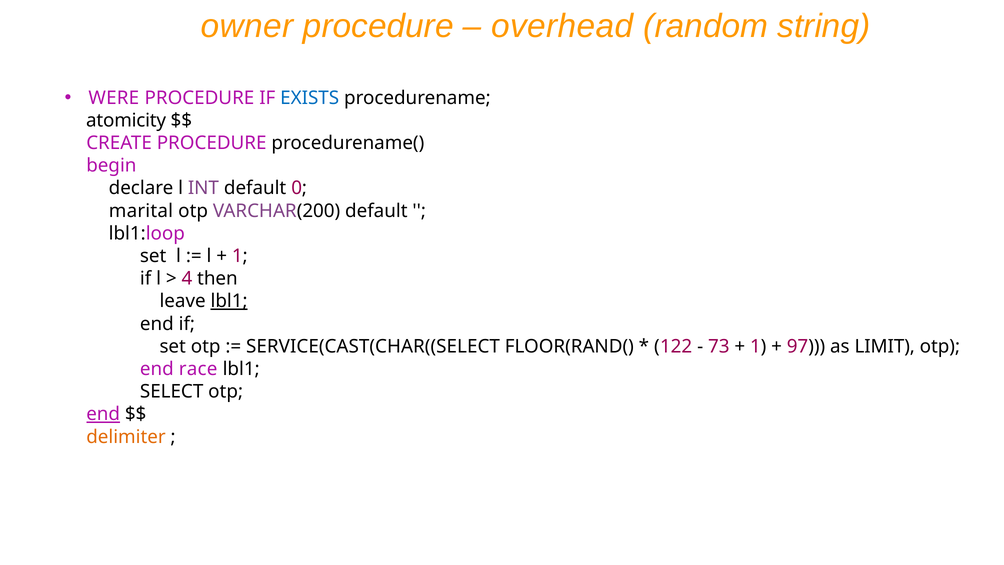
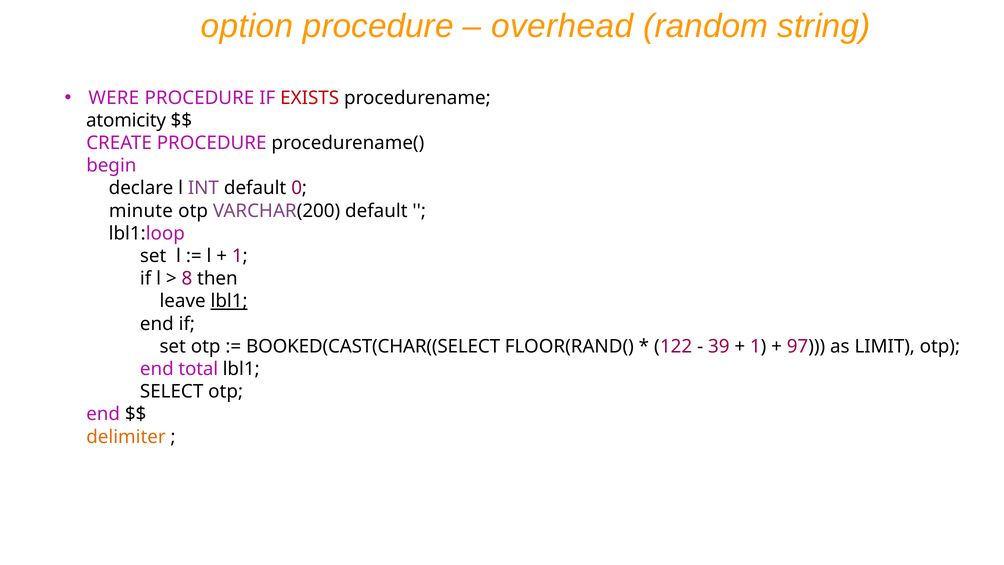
owner: owner -> option
EXISTS colour: blue -> red
marital: marital -> minute
4: 4 -> 8
SERVICE(CAST(CHAR((SELECT: SERVICE(CAST(CHAR((SELECT -> BOOKED(CAST(CHAR((SELECT
73: 73 -> 39
race: race -> total
end at (103, 414) underline: present -> none
